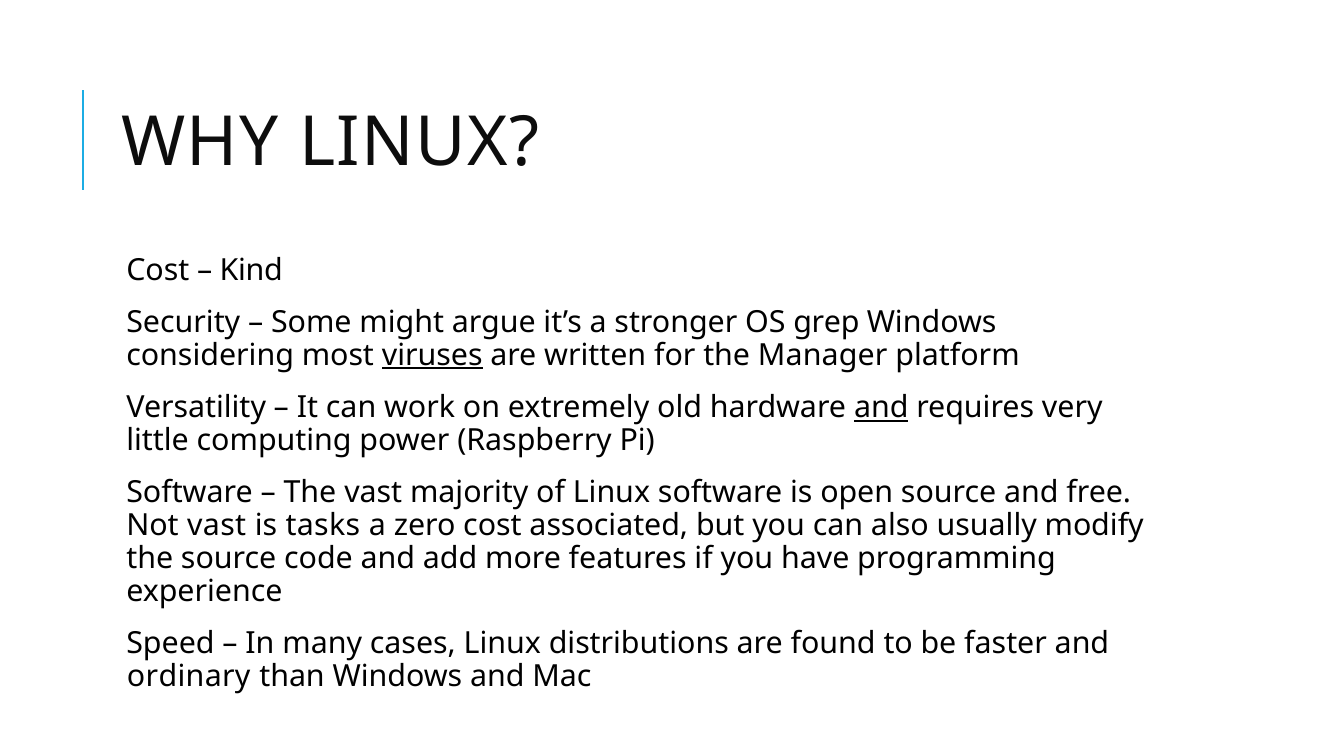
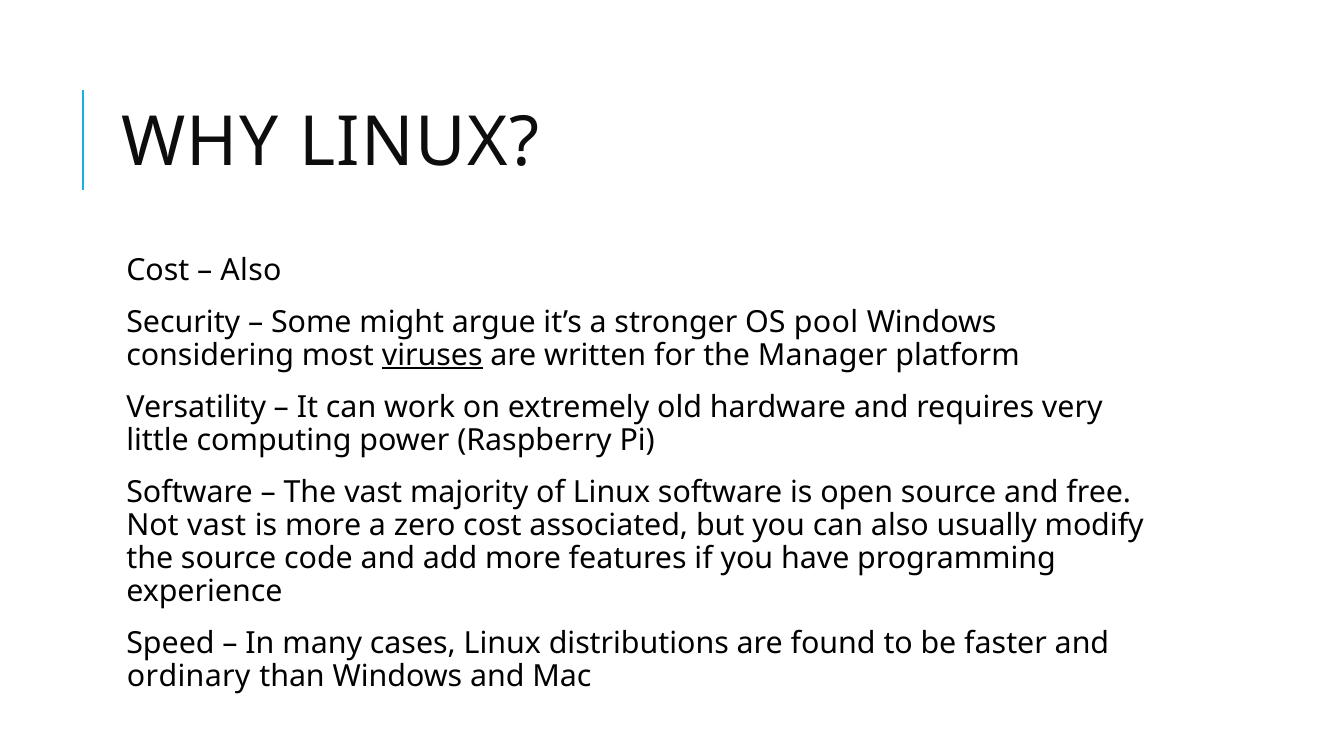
Kind at (251, 270): Kind -> Also
grep: grep -> pool
and at (881, 407) underline: present -> none
is tasks: tasks -> more
